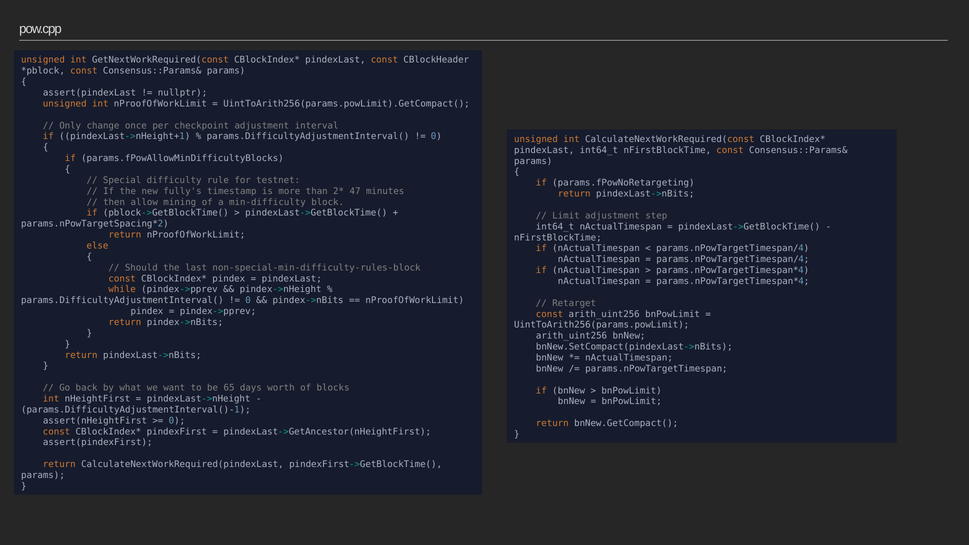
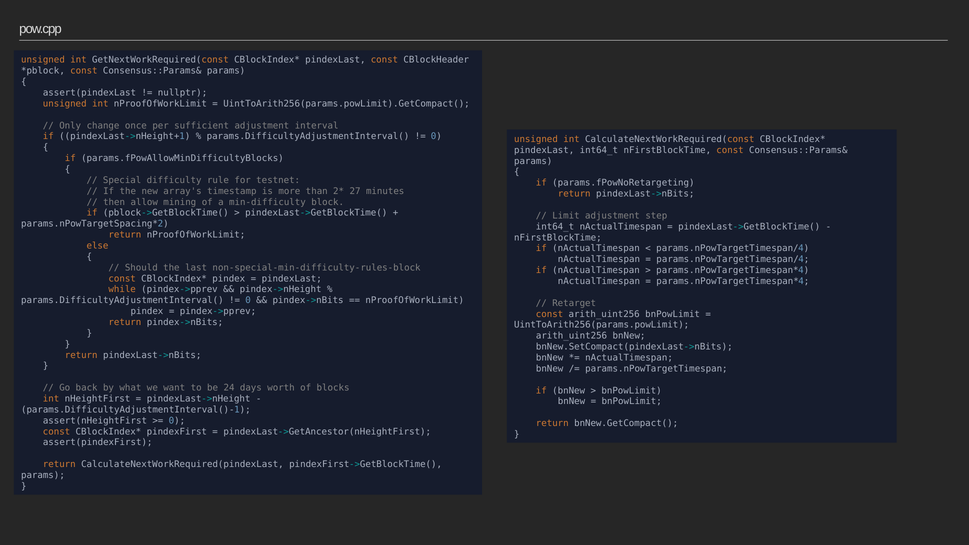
checkpoint: checkpoint -> sufficient
fully's: fully's -> array's
47: 47 -> 27
65: 65 -> 24
